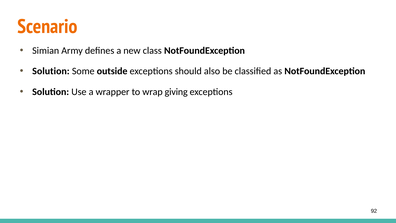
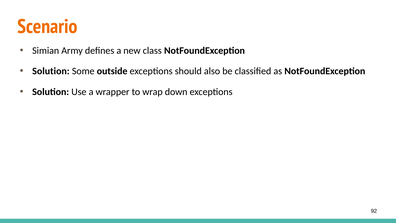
giving: giving -> down
